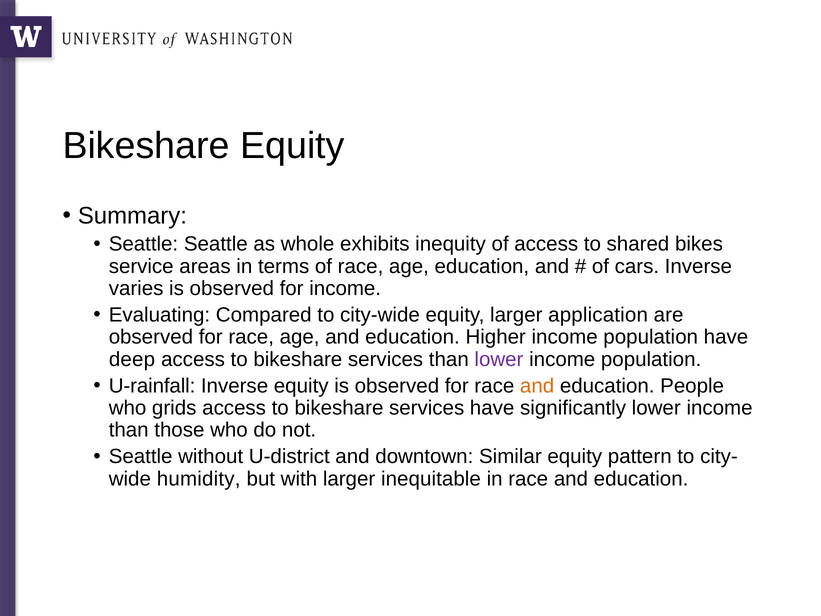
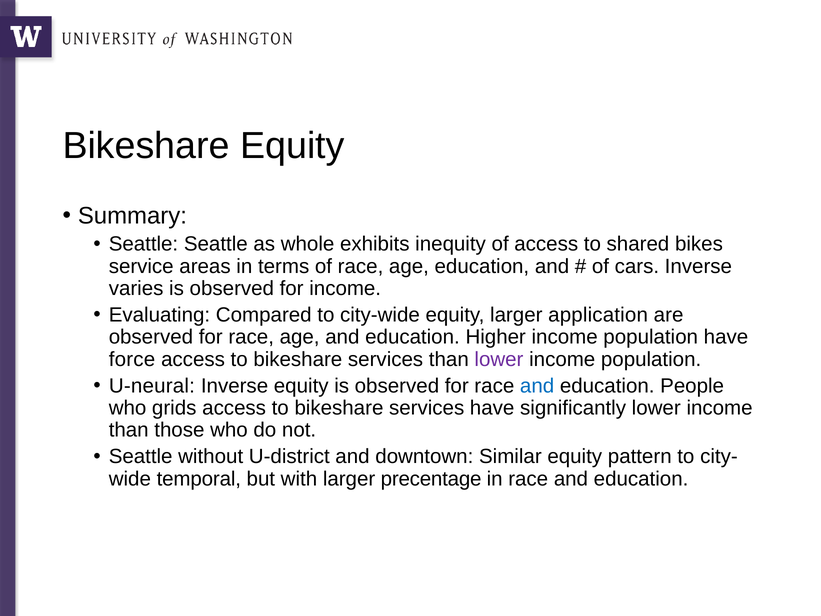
deep: deep -> force
U-rainfall: U-rainfall -> U-neural
and at (537, 386) colour: orange -> blue
humidity: humidity -> temporal
inequitable: inequitable -> precentage
